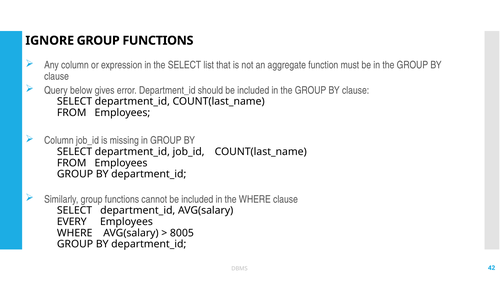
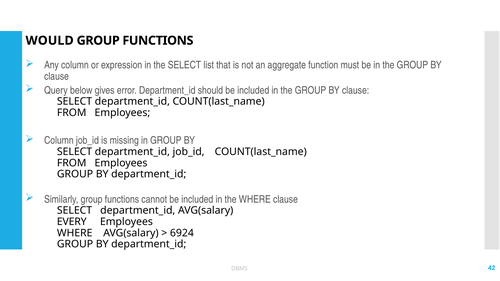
IGNORE: IGNORE -> WOULD
8005: 8005 -> 6924
